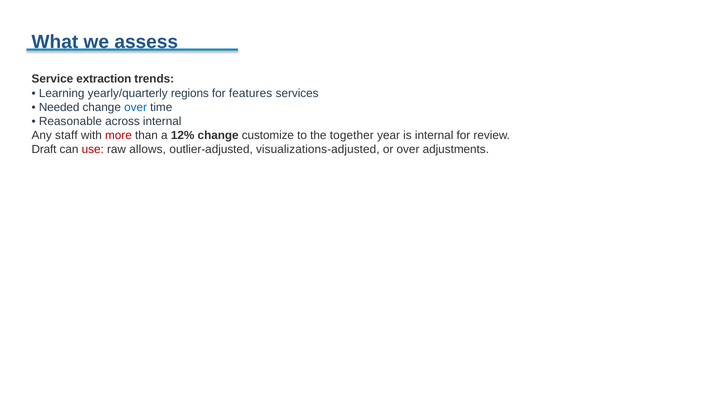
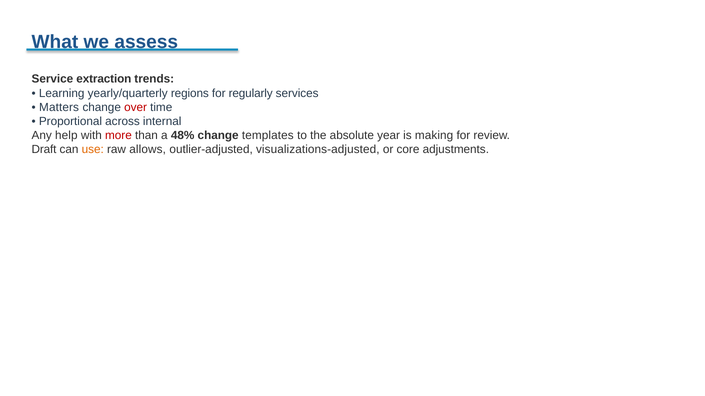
features: features -> regularly
Needed: Needed -> Matters
over at (136, 107) colour: blue -> red
Reasonable: Reasonable -> Proportional
staff: staff -> help
12%: 12% -> 48%
customize: customize -> templates
together: together -> absolute
is internal: internal -> making
use colour: red -> orange
or over: over -> core
